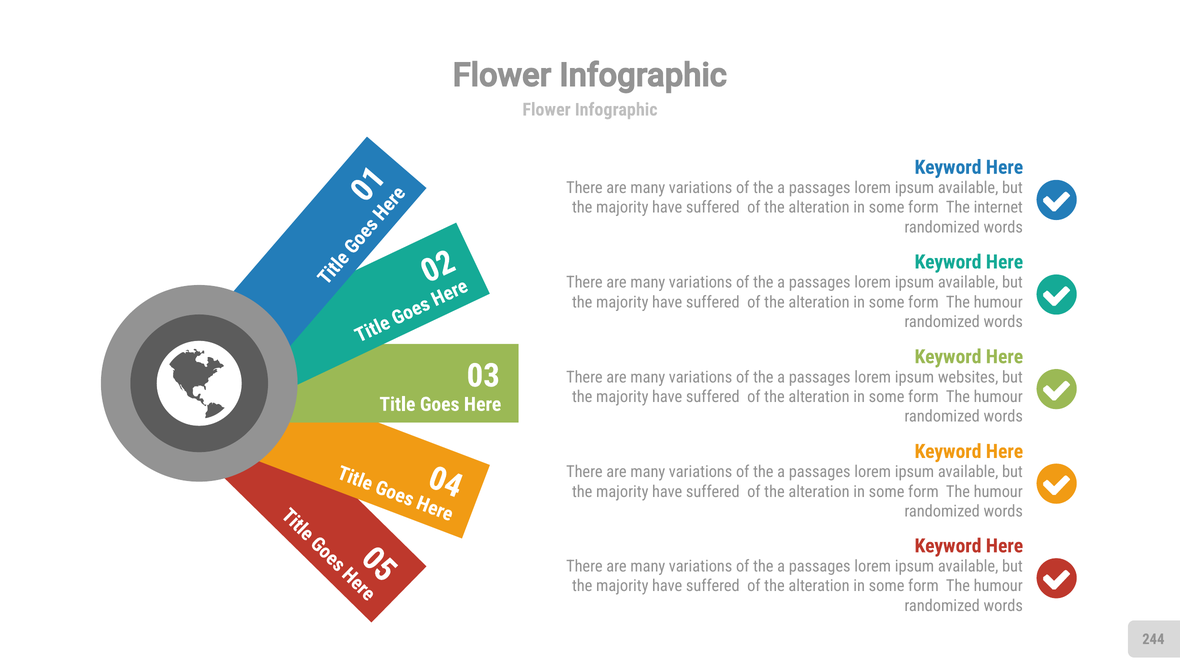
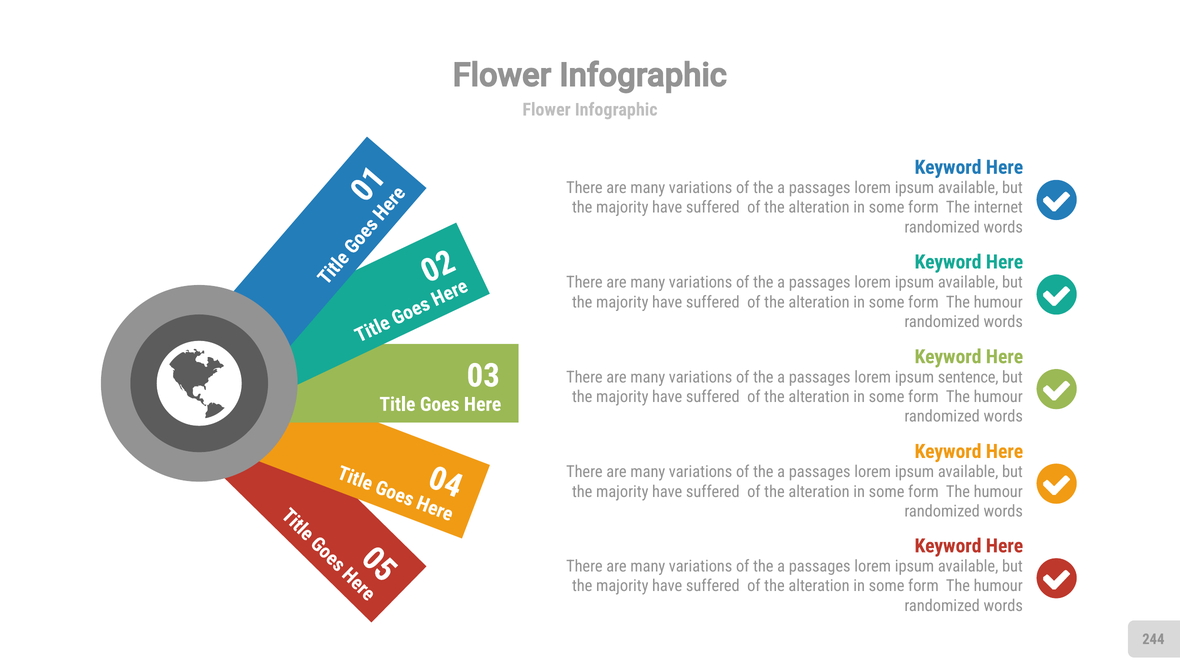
websites: websites -> sentence
